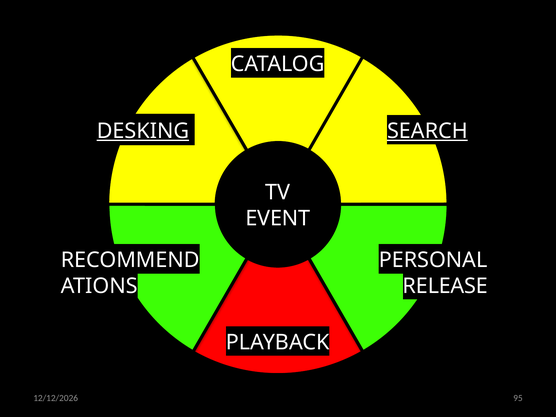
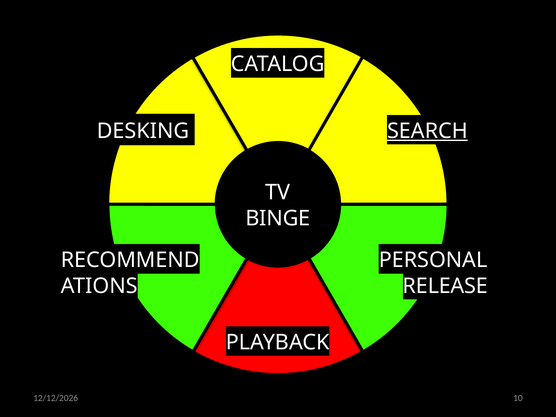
DESKING underline: present -> none
EVENT: EVENT -> BINGE
95: 95 -> 10
